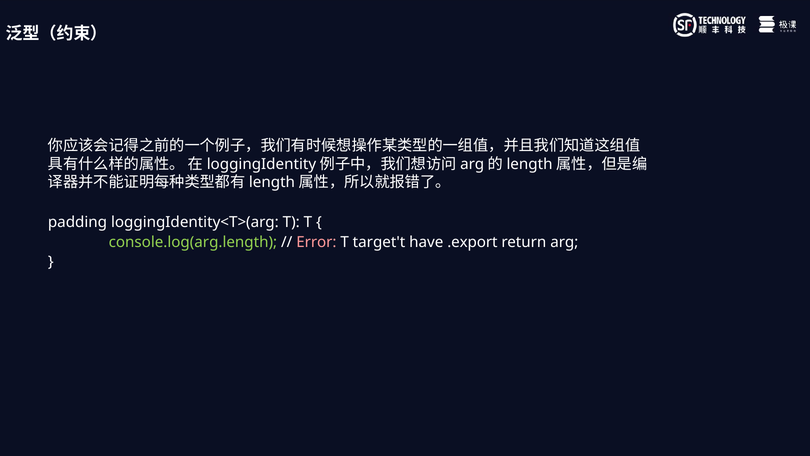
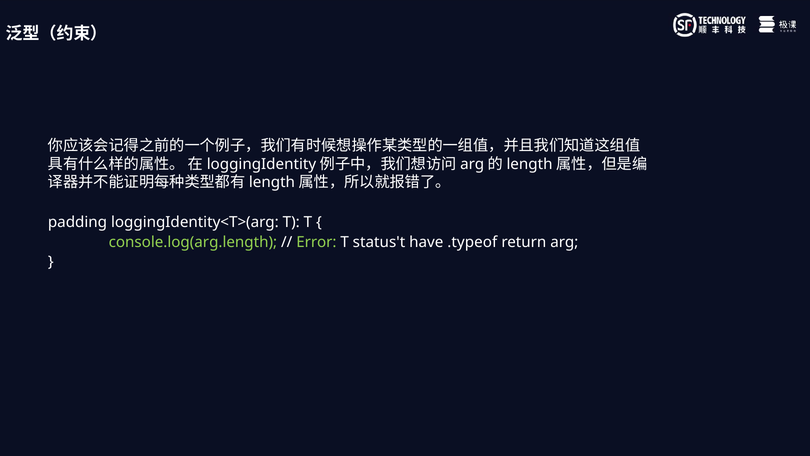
Error colour: pink -> light green
target't: target't -> status't
.export: .export -> .typeof
